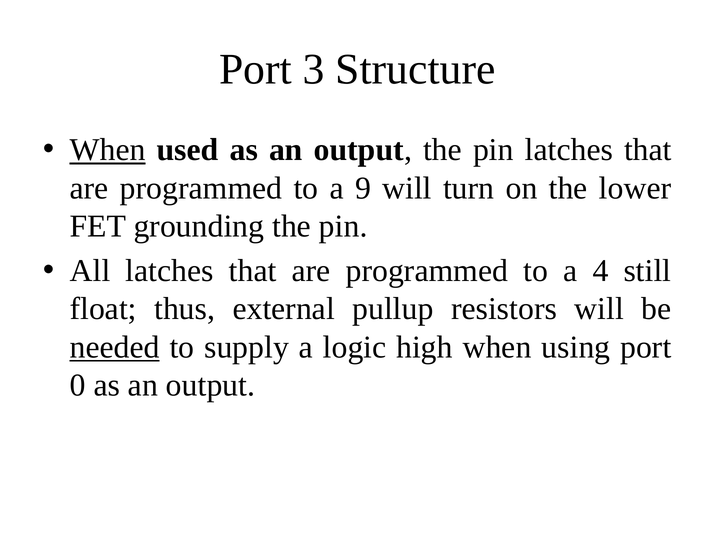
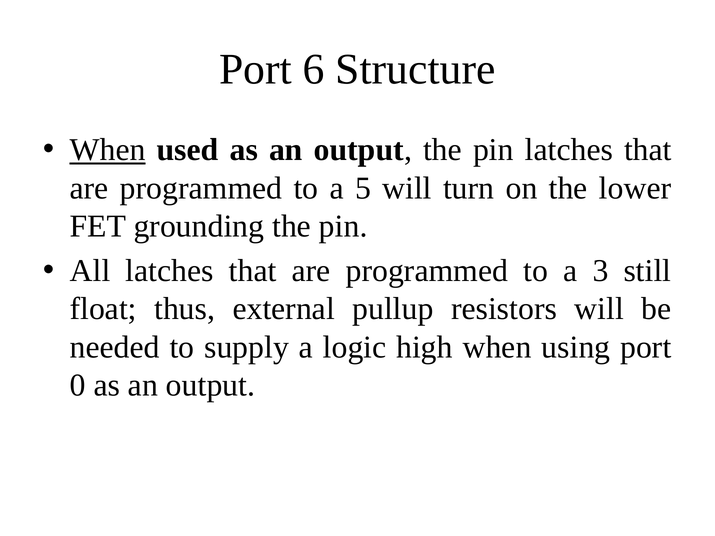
3: 3 -> 6
9: 9 -> 5
4: 4 -> 3
needed underline: present -> none
